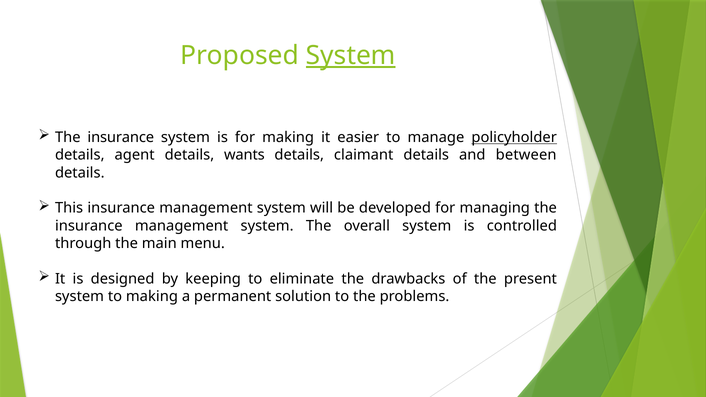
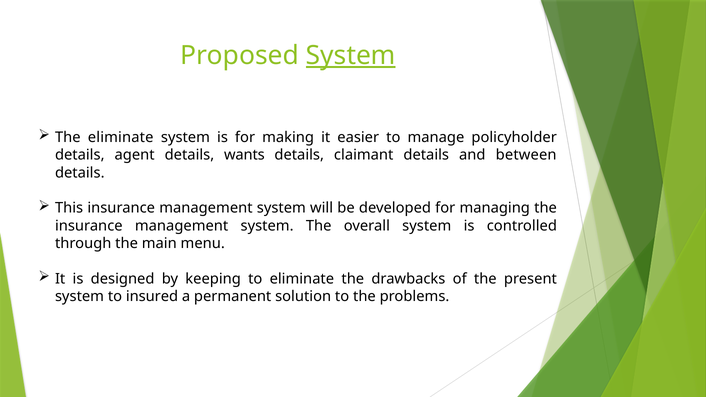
insurance at (121, 138): insurance -> eliminate
policyholder underline: present -> none
to making: making -> insured
